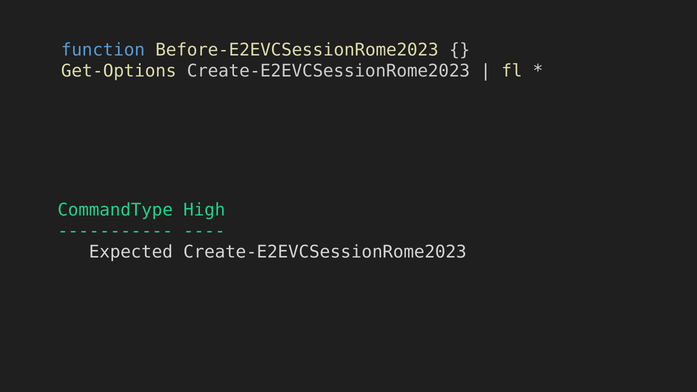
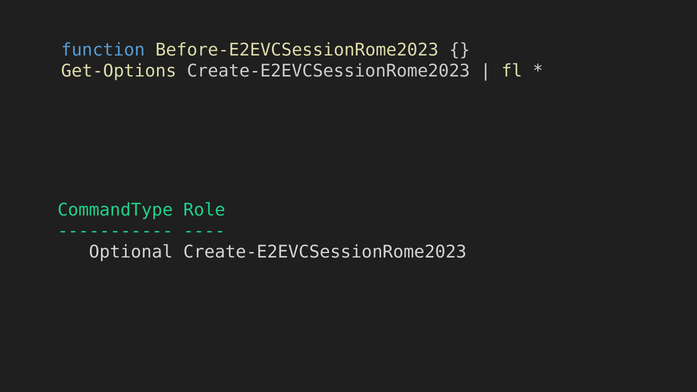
High: High -> Role
Expected: Expected -> Optional
